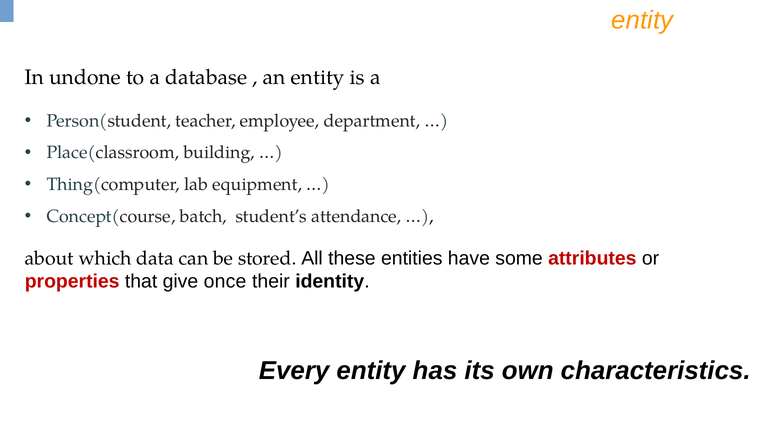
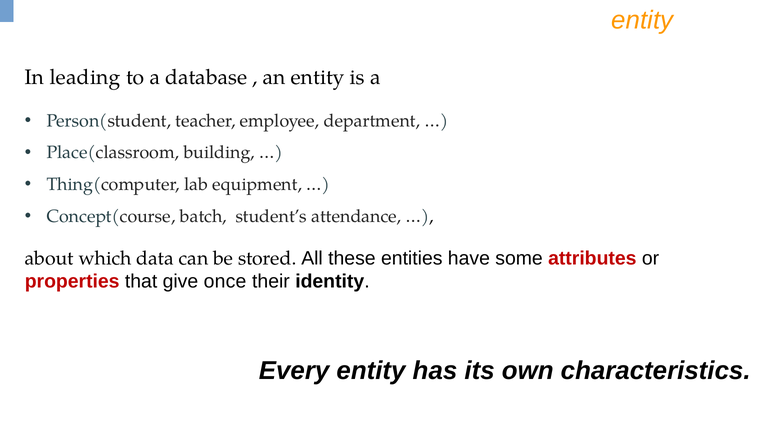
undone: undone -> leading
